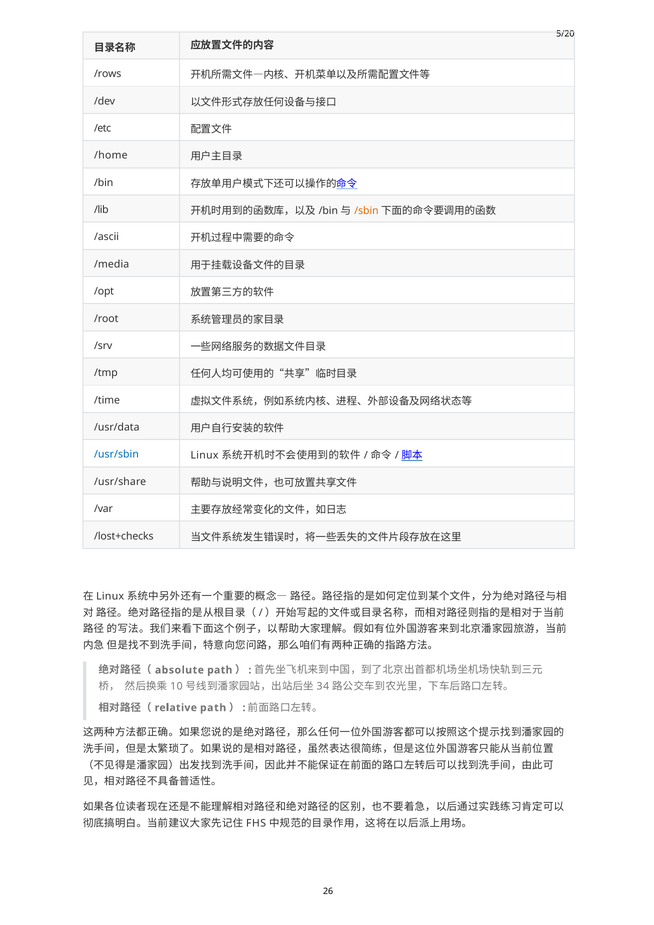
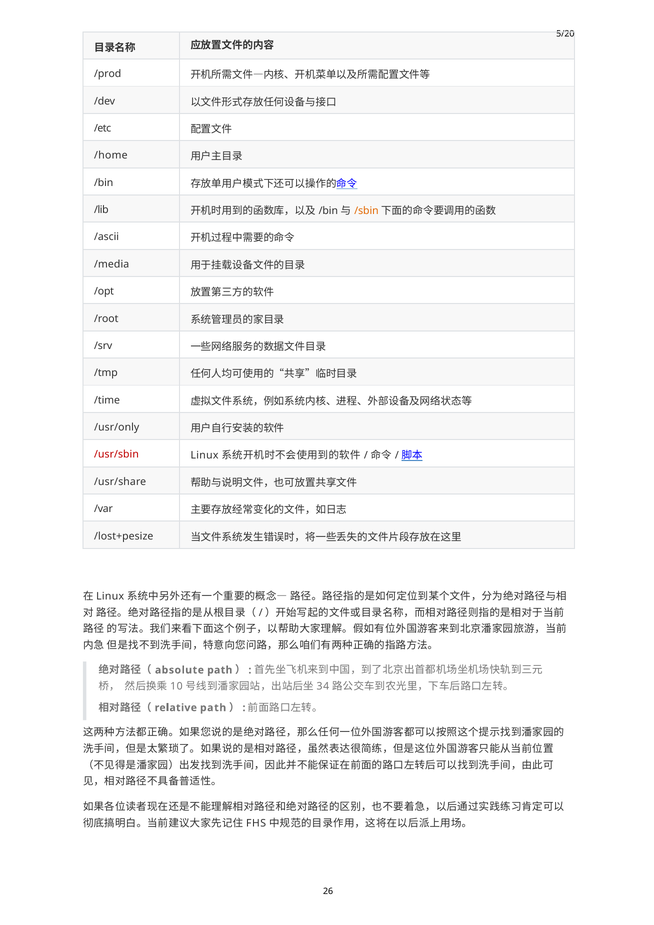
/rows: /rows -> /prod
/usr/data: /usr/data -> /usr/only
/usr/sbin colour: blue -> red
/lost+checks: /lost+checks -> /lost+pesize
